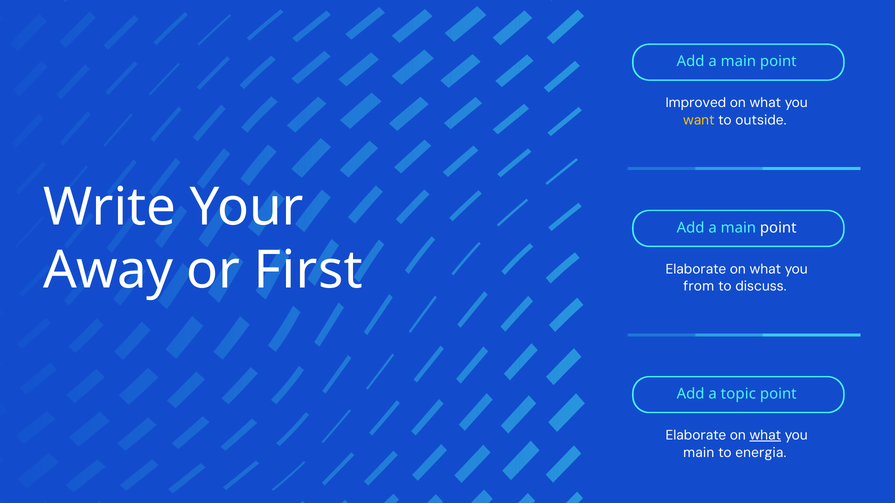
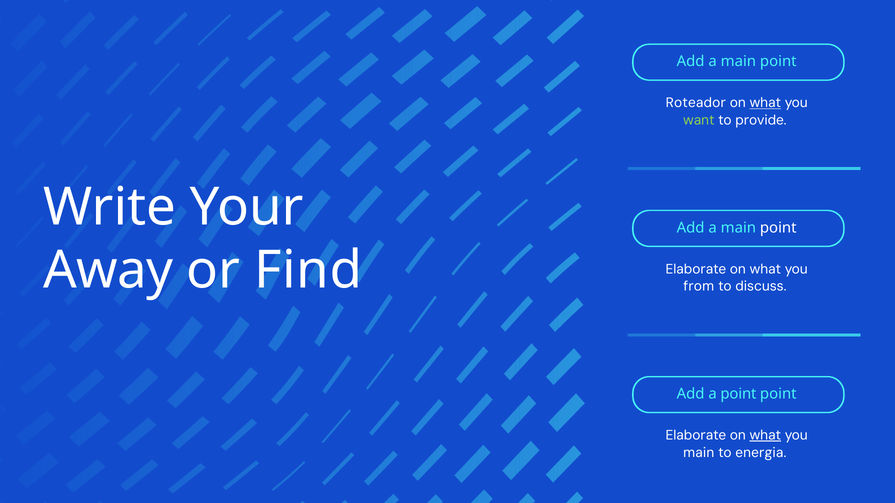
Improved: Improved -> Roteador
what at (765, 103) underline: none -> present
want colour: yellow -> light green
outside: outside -> provide
First: First -> Find
a topic: topic -> point
